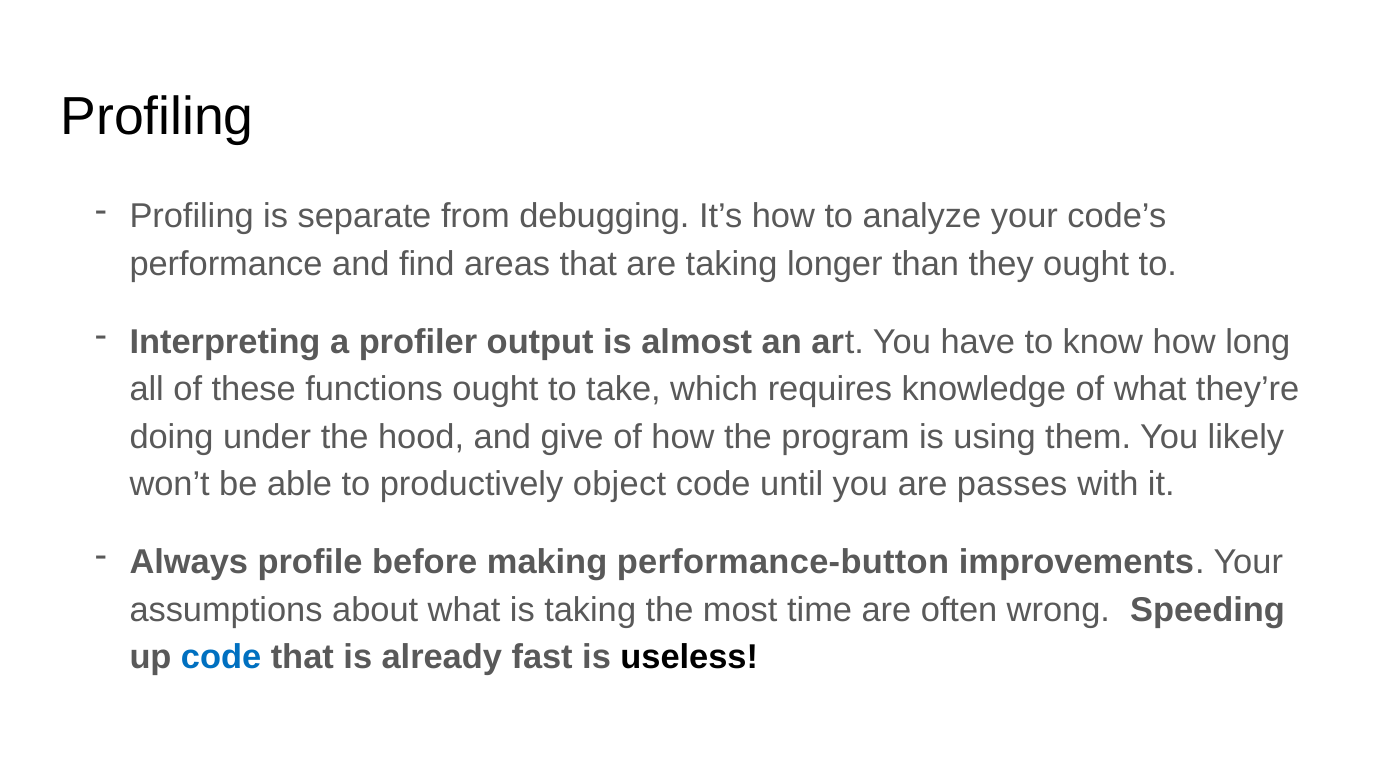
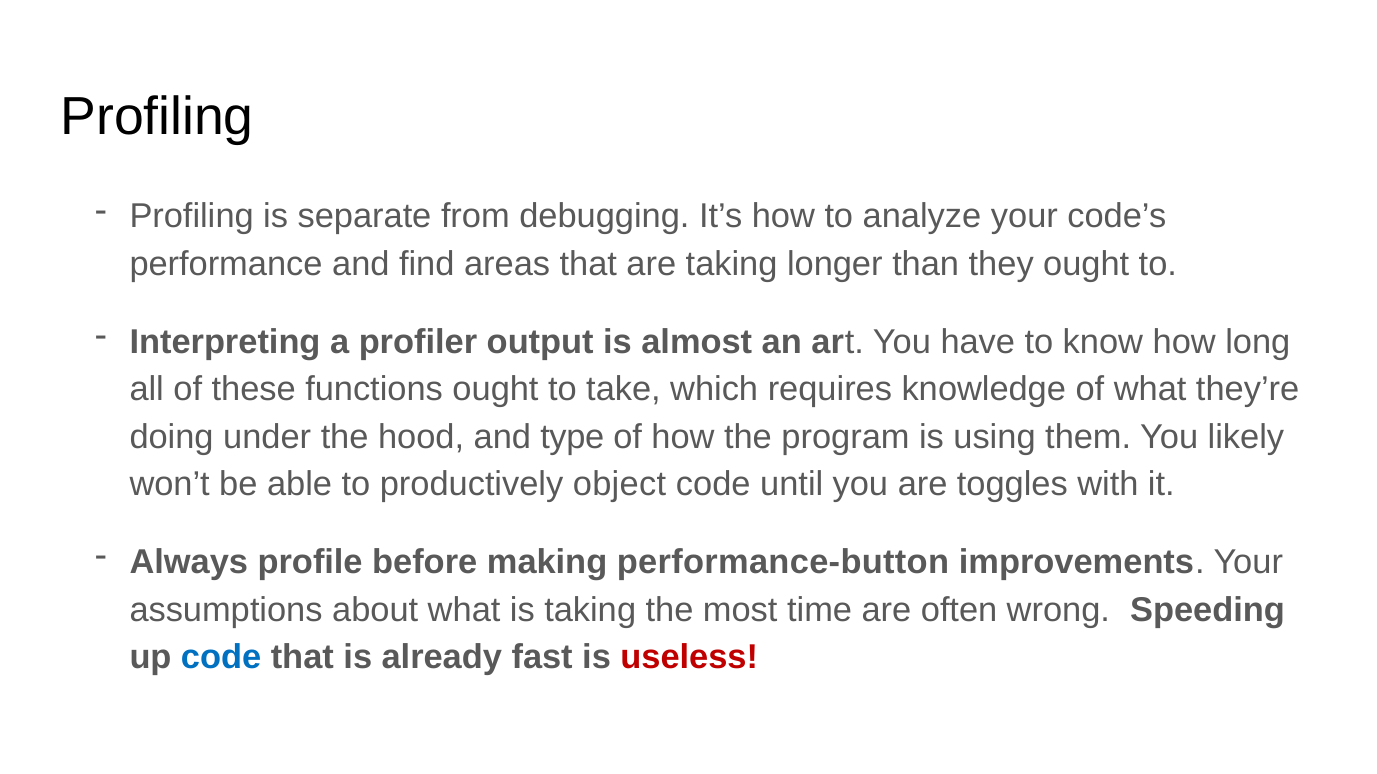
give: give -> type
passes: passes -> toggles
useless colour: black -> red
